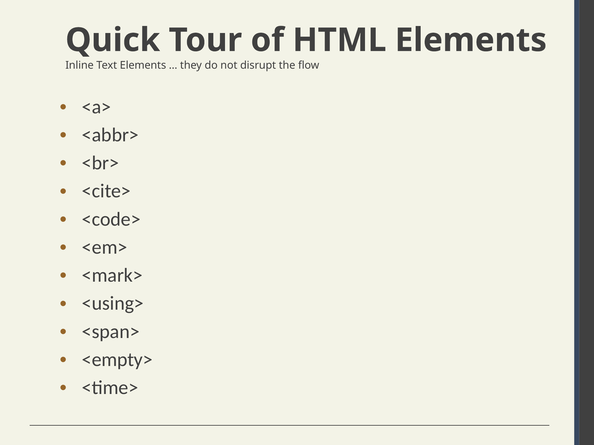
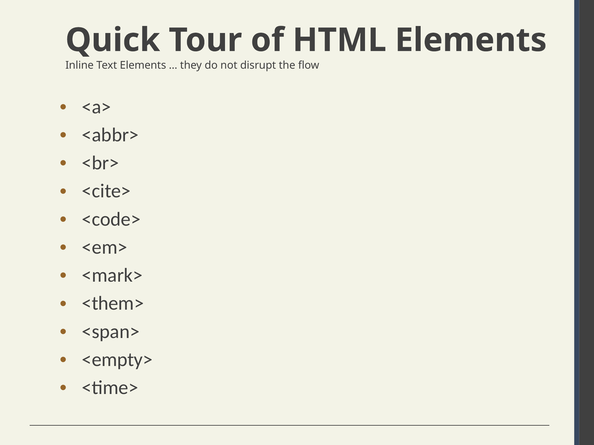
<using>: <using> -> <them>
